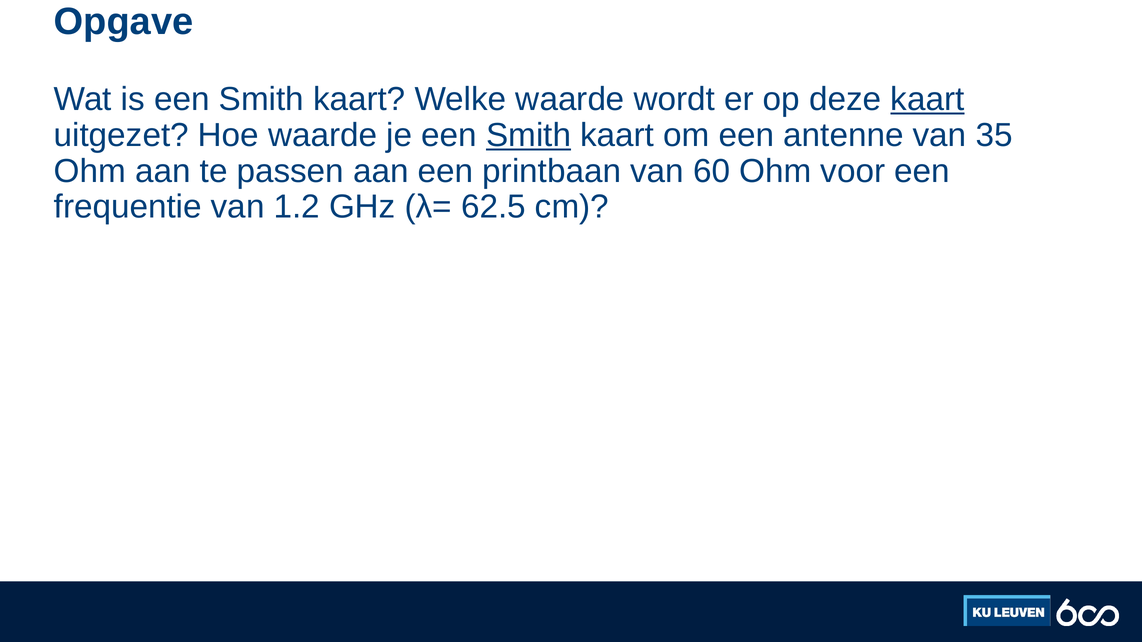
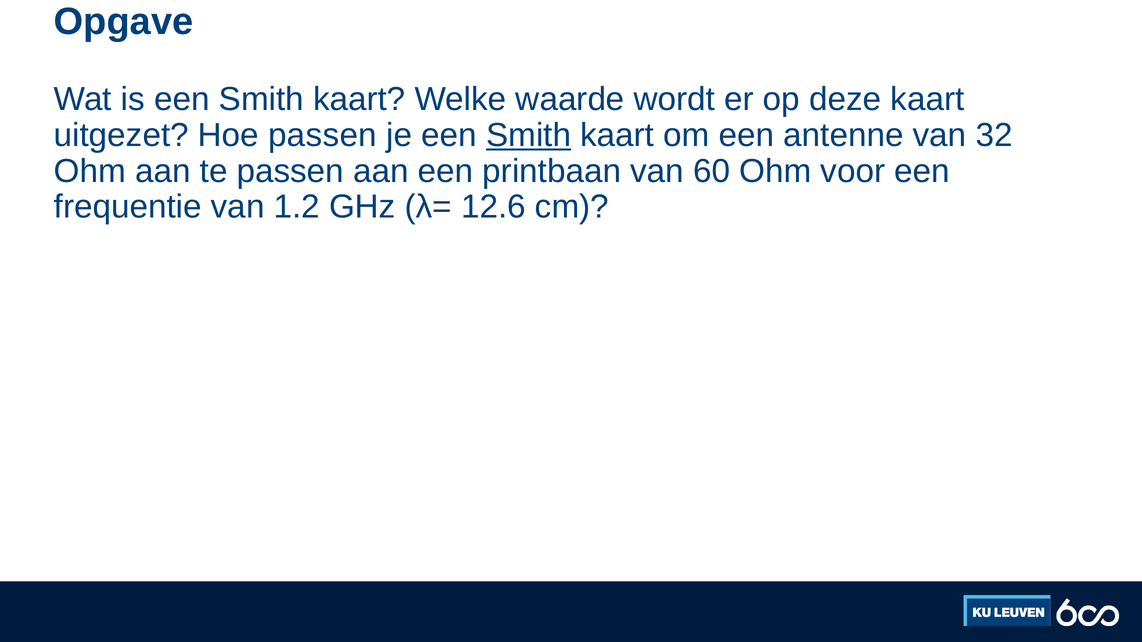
kaart at (927, 99) underline: present -> none
Hoe waarde: waarde -> passen
35: 35 -> 32
62.5: 62.5 -> 12.6
